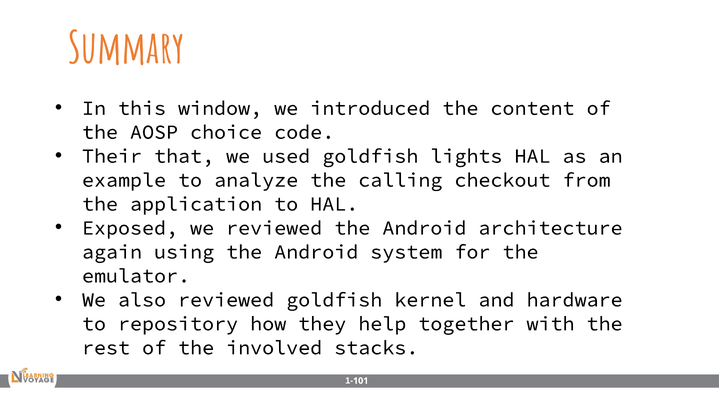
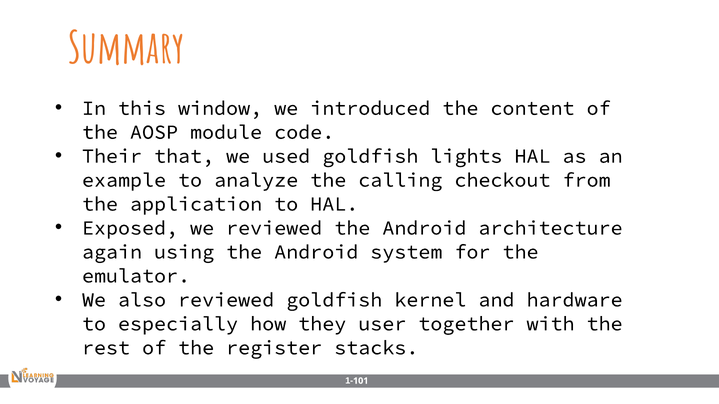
choice: choice -> module
repository: repository -> especially
help: help -> user
involved: involved -> register
